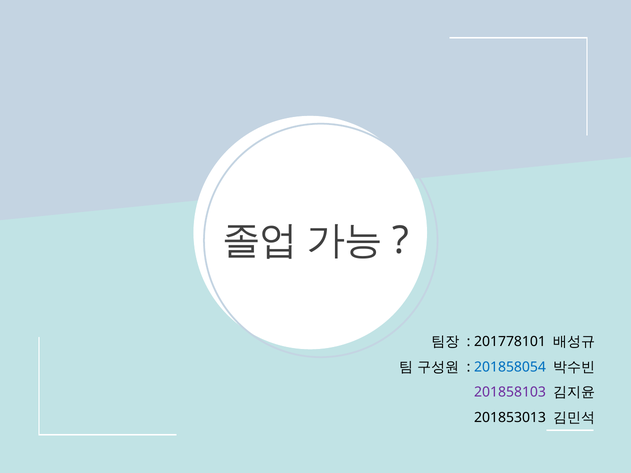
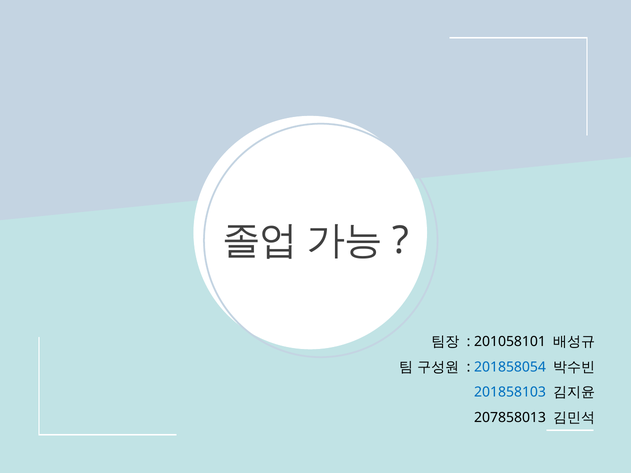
201778101: 201778101 -> 201058101
201858103 colour: purple -> blue
201853013: 201853013 -> 207858013
